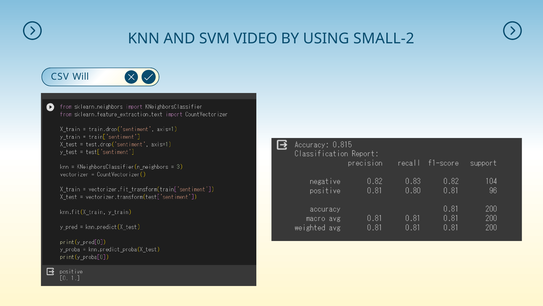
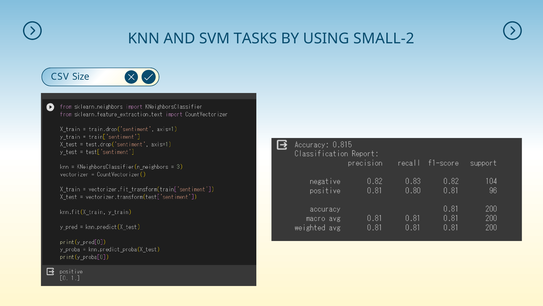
VIDEO: VIDEO -> TASKS
Will: Will -> Size
